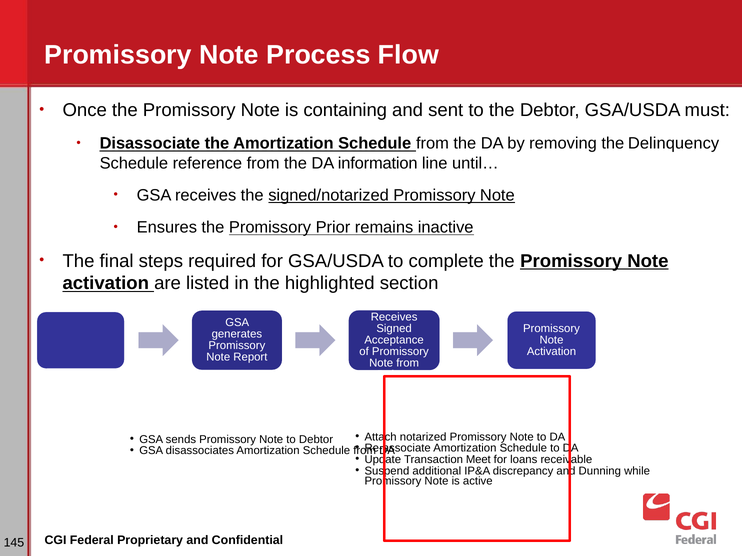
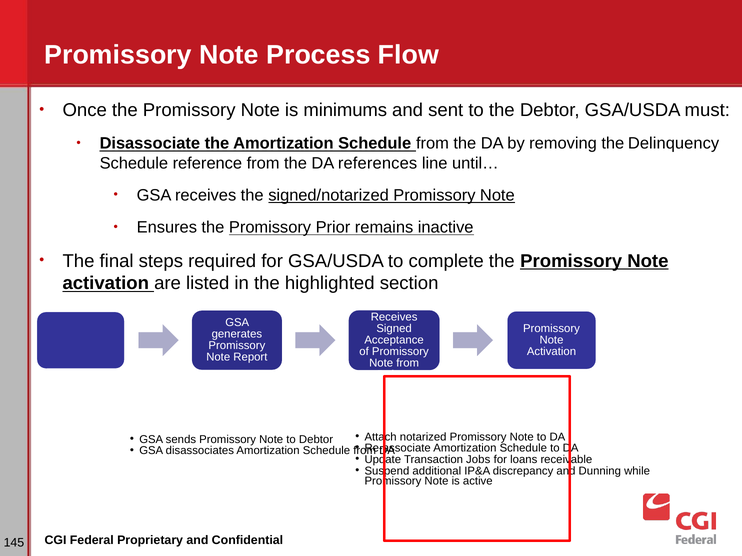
containing: containing -> minimums
information: information -> references
Meet: Meet -> Jobs
